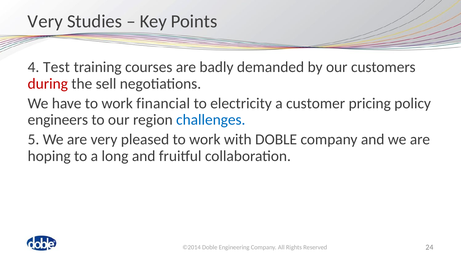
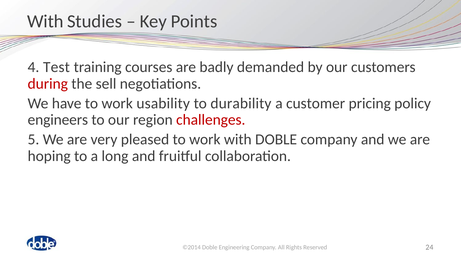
Very at (45, 22): Very -> With
financial: financial -> usability
electricity: electricity -> durability
challenges colour: blue -> red
